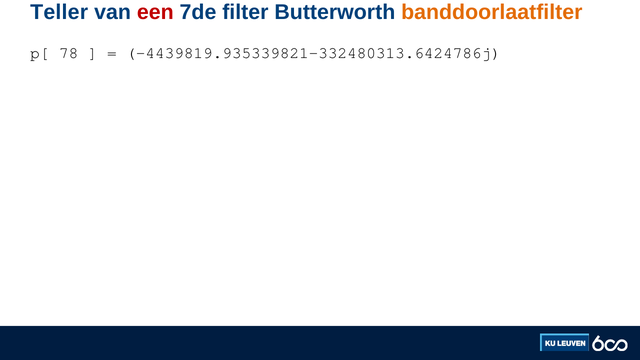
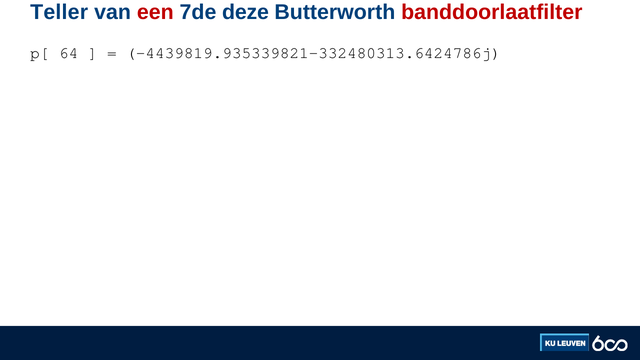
filter: filter -> deze
banddoorlaatfilter colour: orange -> red
78: 78 -> 64
